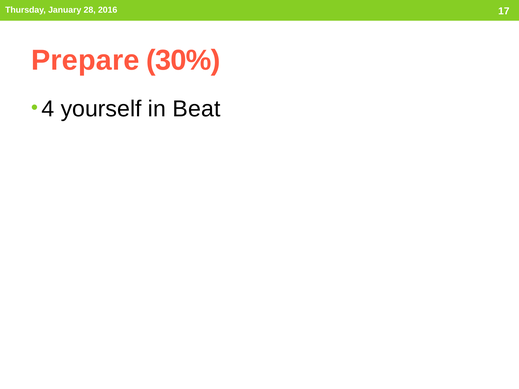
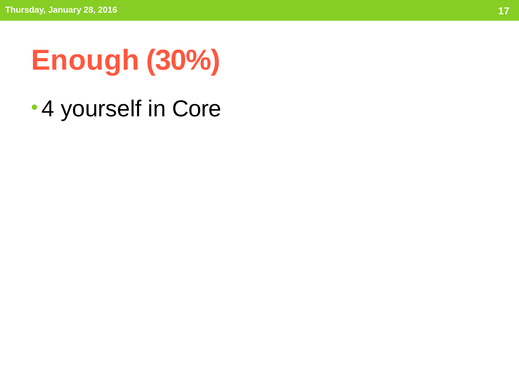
Prepare: Prepare -> Enough
Beat: Beat -> Core
